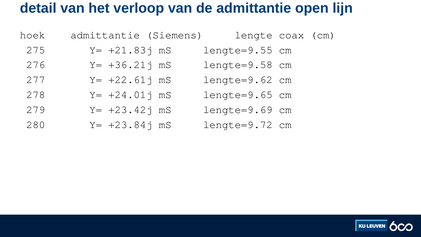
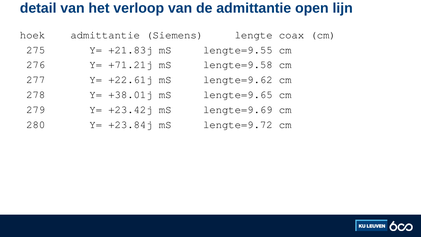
+36.21j: +36.21j -> +71.21j
+24.01j: +24.01j -> +38.01j
